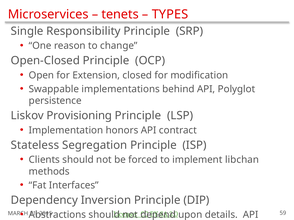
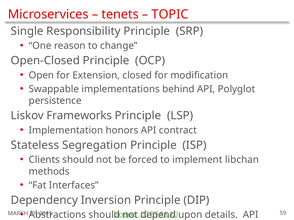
TYPES: TYPES -> TOPIC
Provisioning: Provisioning -> Frameworks
